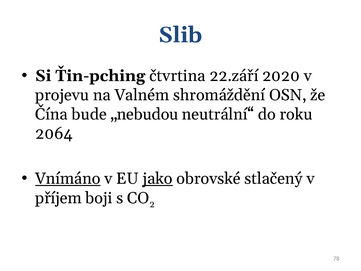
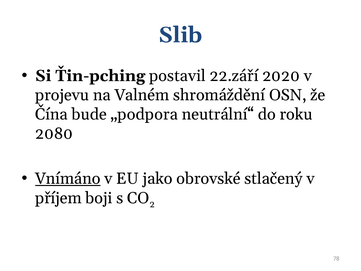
čtvrtina: čtvrtina -> postavil
„nebudou: „nebudou -> „podpora
2064: 2064 -> 2080
jako underline: present -> none
